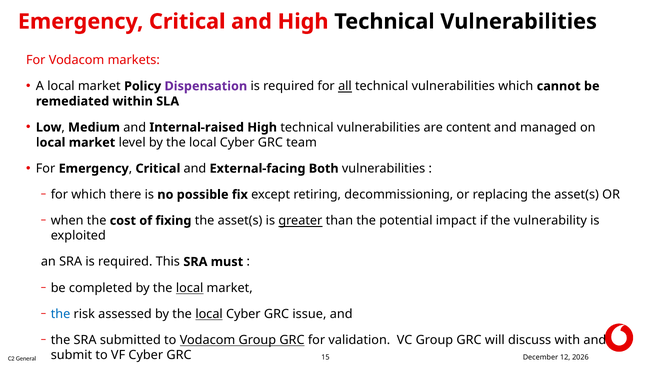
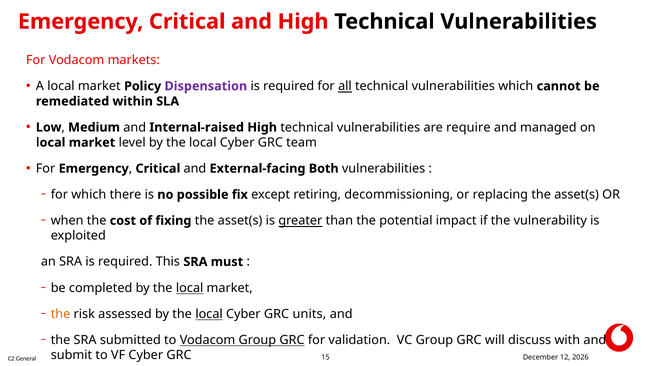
content: content -> require
the at (61, 314) colour: blue -> orange
issue: issue -> units
